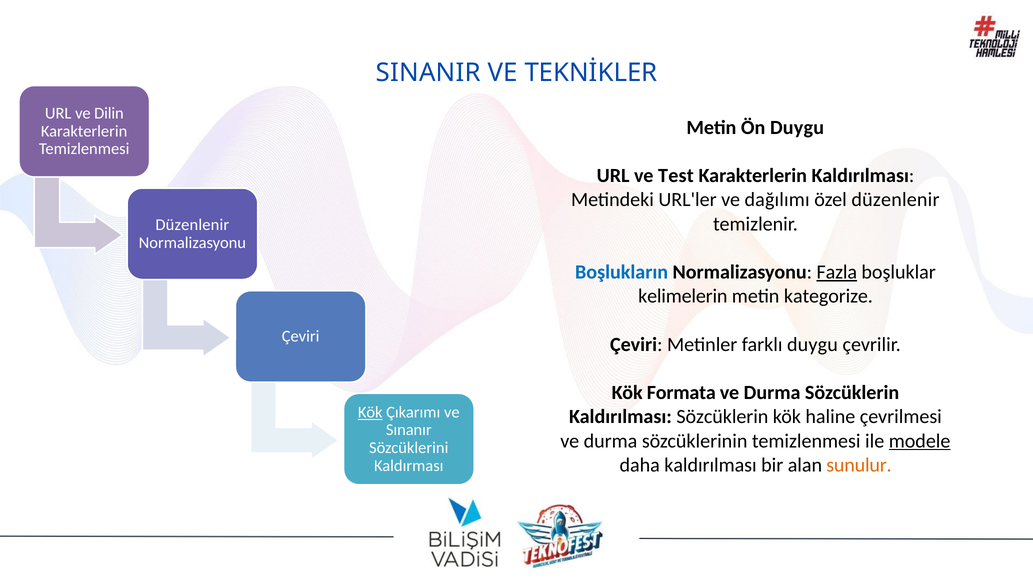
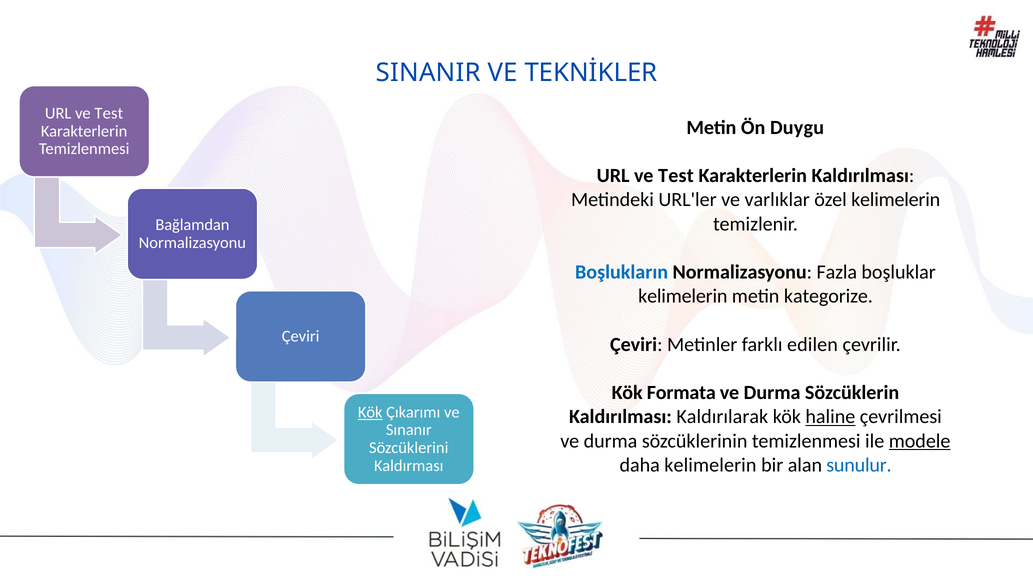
Dilin at (109, 113): Dilin -> Test
dağılımı: dağılımı -> varlıklar
özel düzenlenir: düzenlenir -> kelimelerin
Düzenlenir at (192, 225): Düzenlenir -> Bağlamdan
Fazla underline: present -> none
farklı duygu: duygu -> edilen
Kaldırılması Sözcüklerin: Sözcüklerin -> Kaldırılarak
haline underline: none -> present
daha kaldırılması: kaldırılması -> kelimelerin
sunulur colour: orange -> blue
